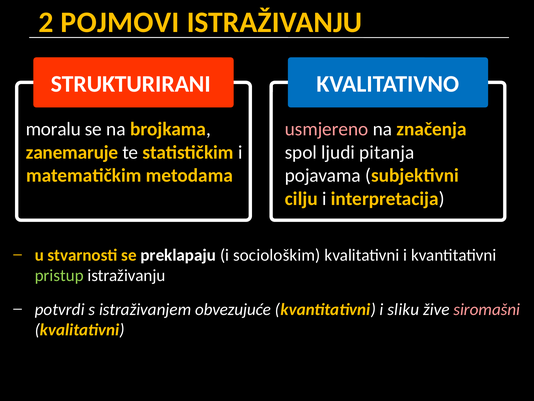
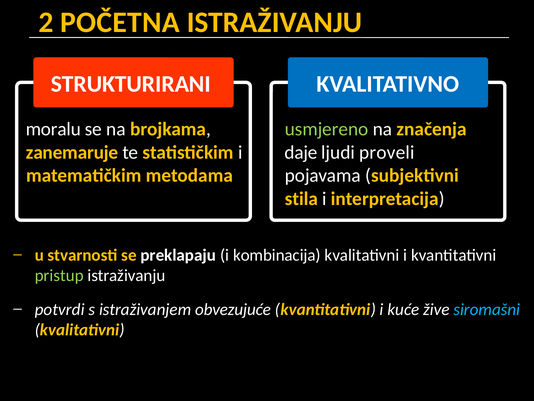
POJMOVI: POJMOVI -> POČETNA
usmjereno colour: pink -> light green
spol: spol -> daje
pitanja: pitanja -> proveli
cilju: cilju -> stila
sociološkim: sociološkim -> kombinacija
sliku: sliku -> kuće
siromašni colour: pink -> light blue
